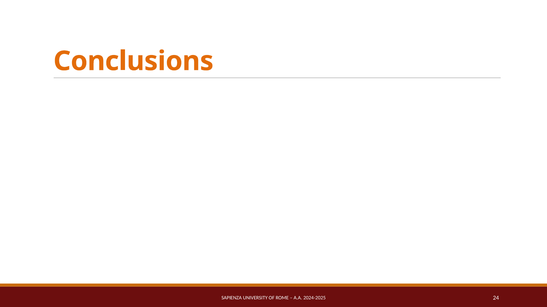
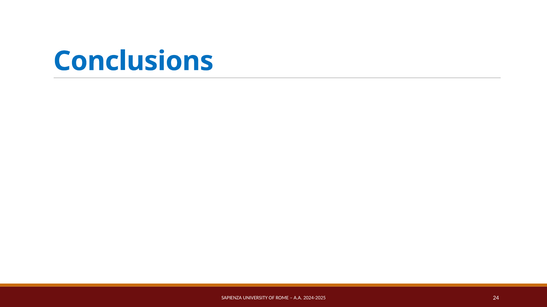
Conclusions colour: orange -> blue
